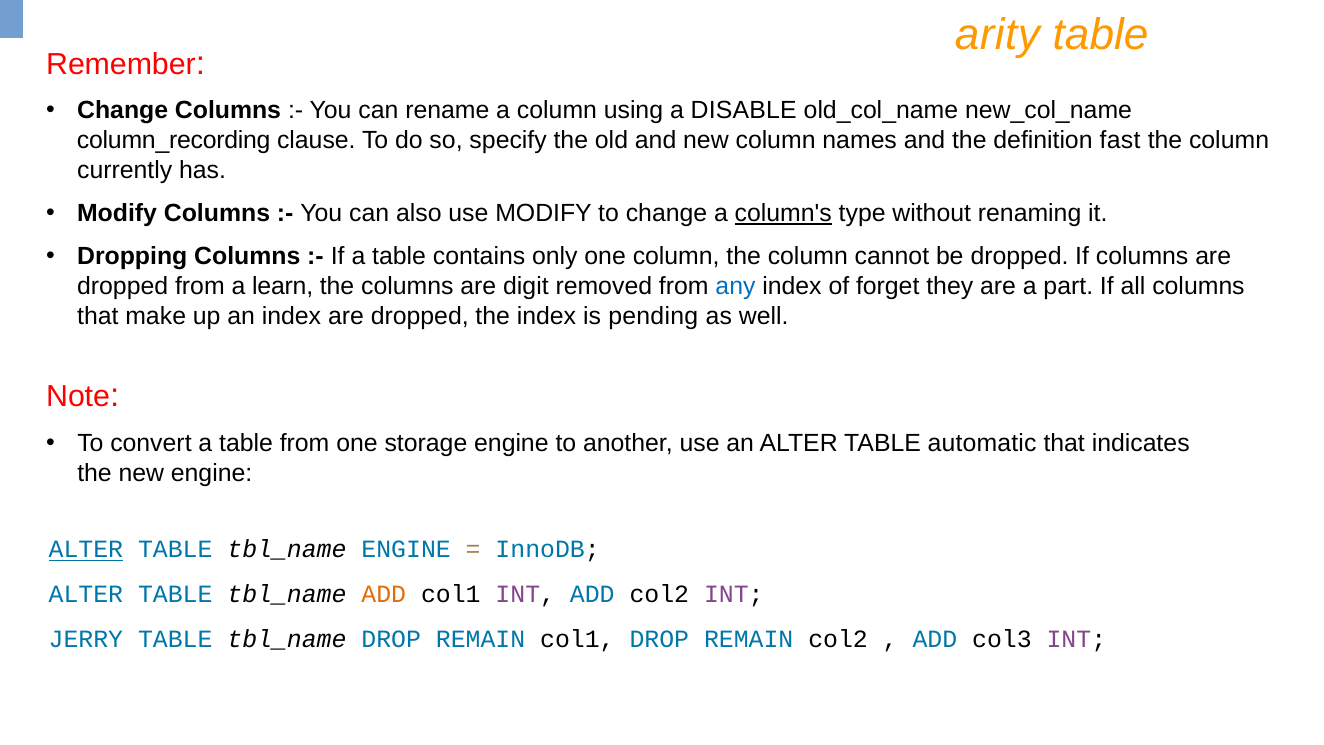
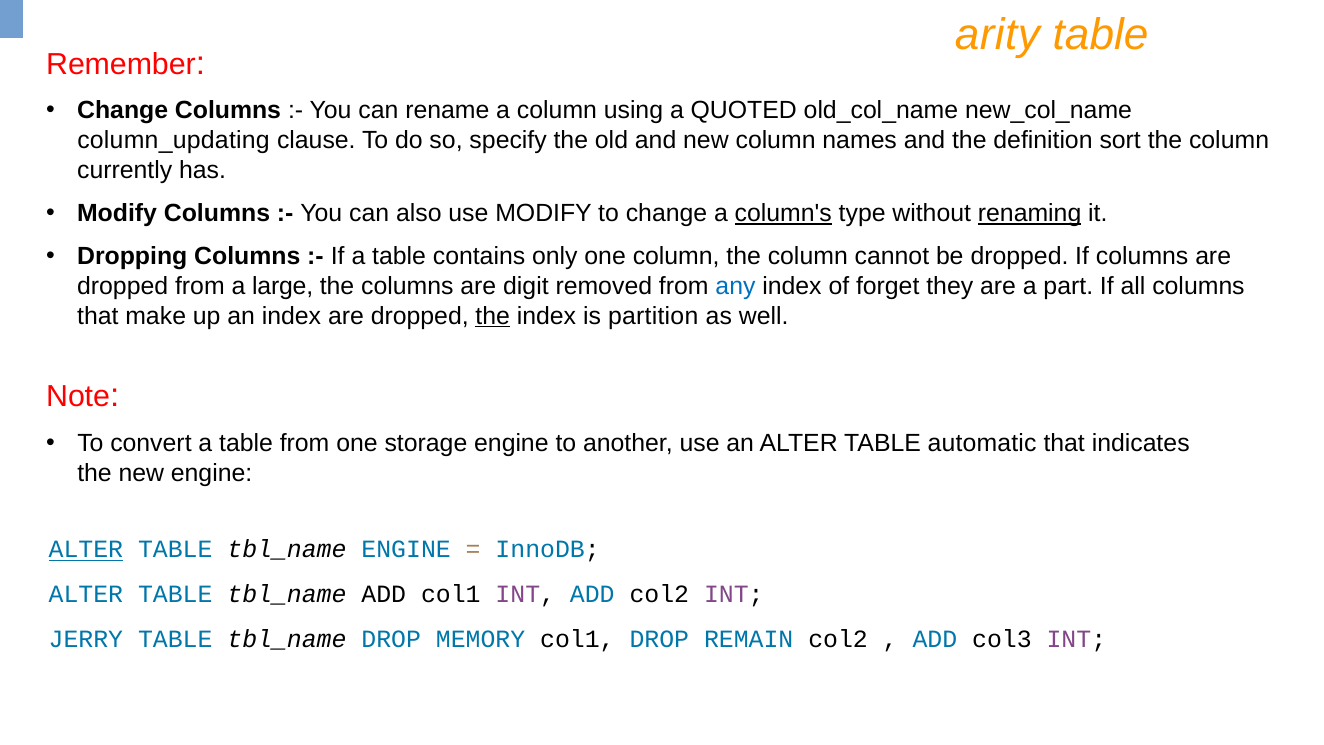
DISABLE: DISABLE -> QUOTED
column_recording: column_recording -> column_updating
fast: fast -> sort
renaming underline: none -> present
learn: learn -> large
the at (493, 316) underline: none -> present
pending: pending -> partition
ADD at (384, 594) colour: orange -> black
tbl_name DROP REMAIN: REMAIN -> MEMORY
